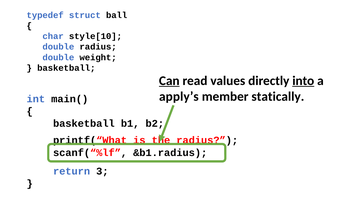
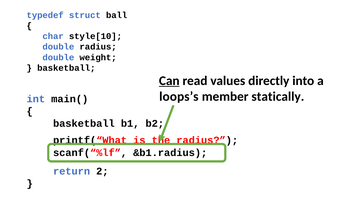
into underline: present -> none
apply’s: apply’s -> loops’s
3: 3 -> 2
